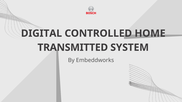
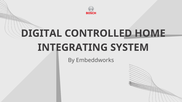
TRANSMITTED: TRANSMITTED -> INTEGRATING
